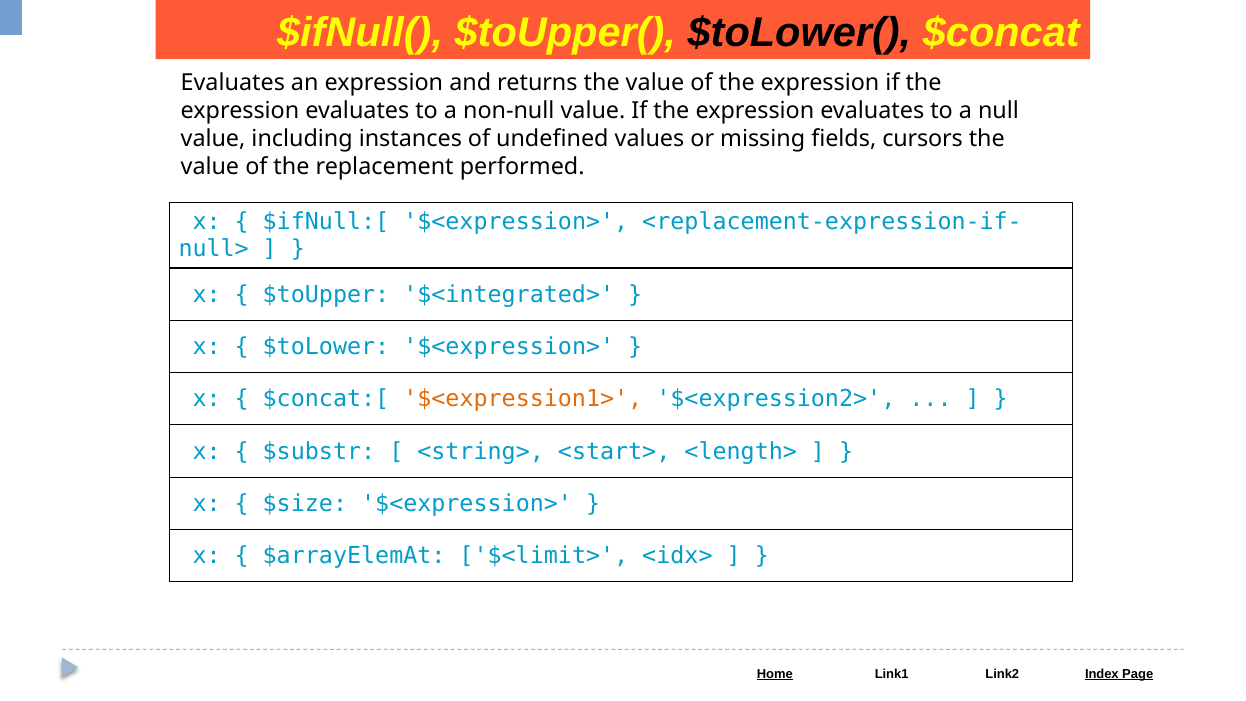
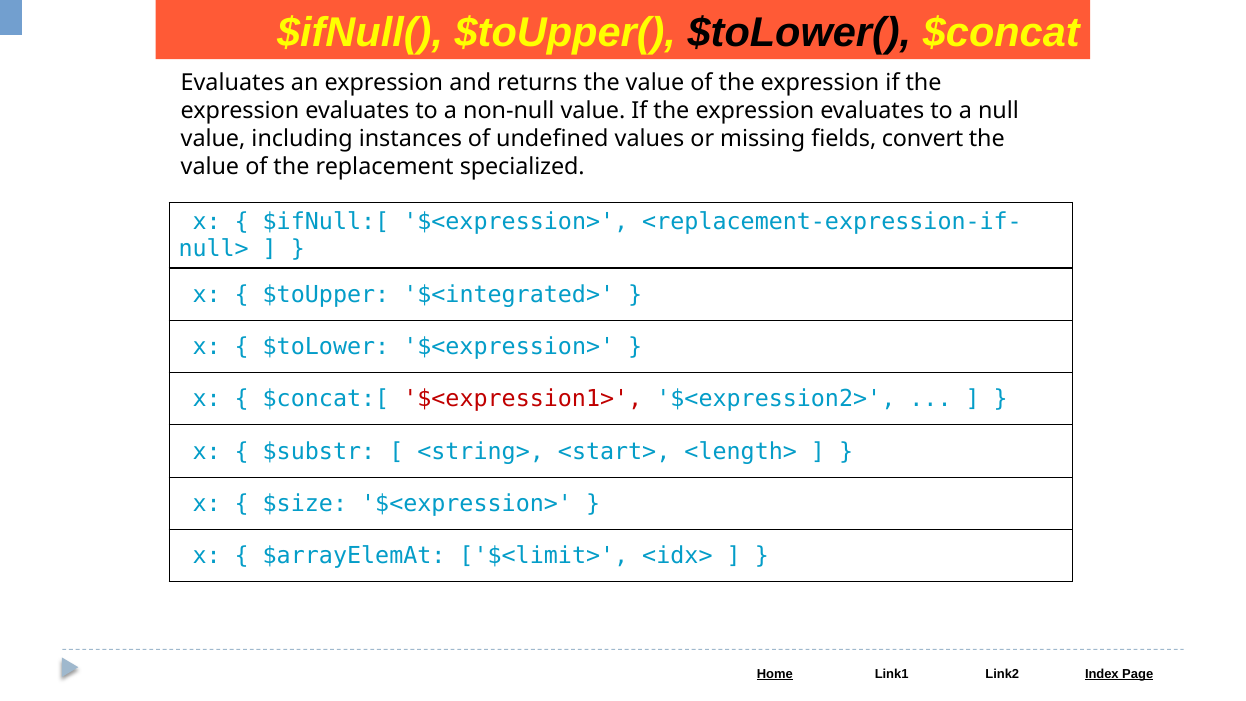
cursors: cursors -> convert
performed: performed -> specialized
$<expression1> colour: orange -> red
